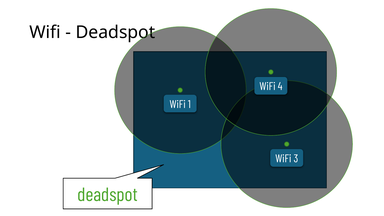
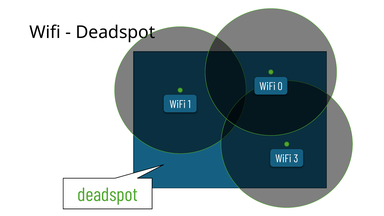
4: 4 -> 0
